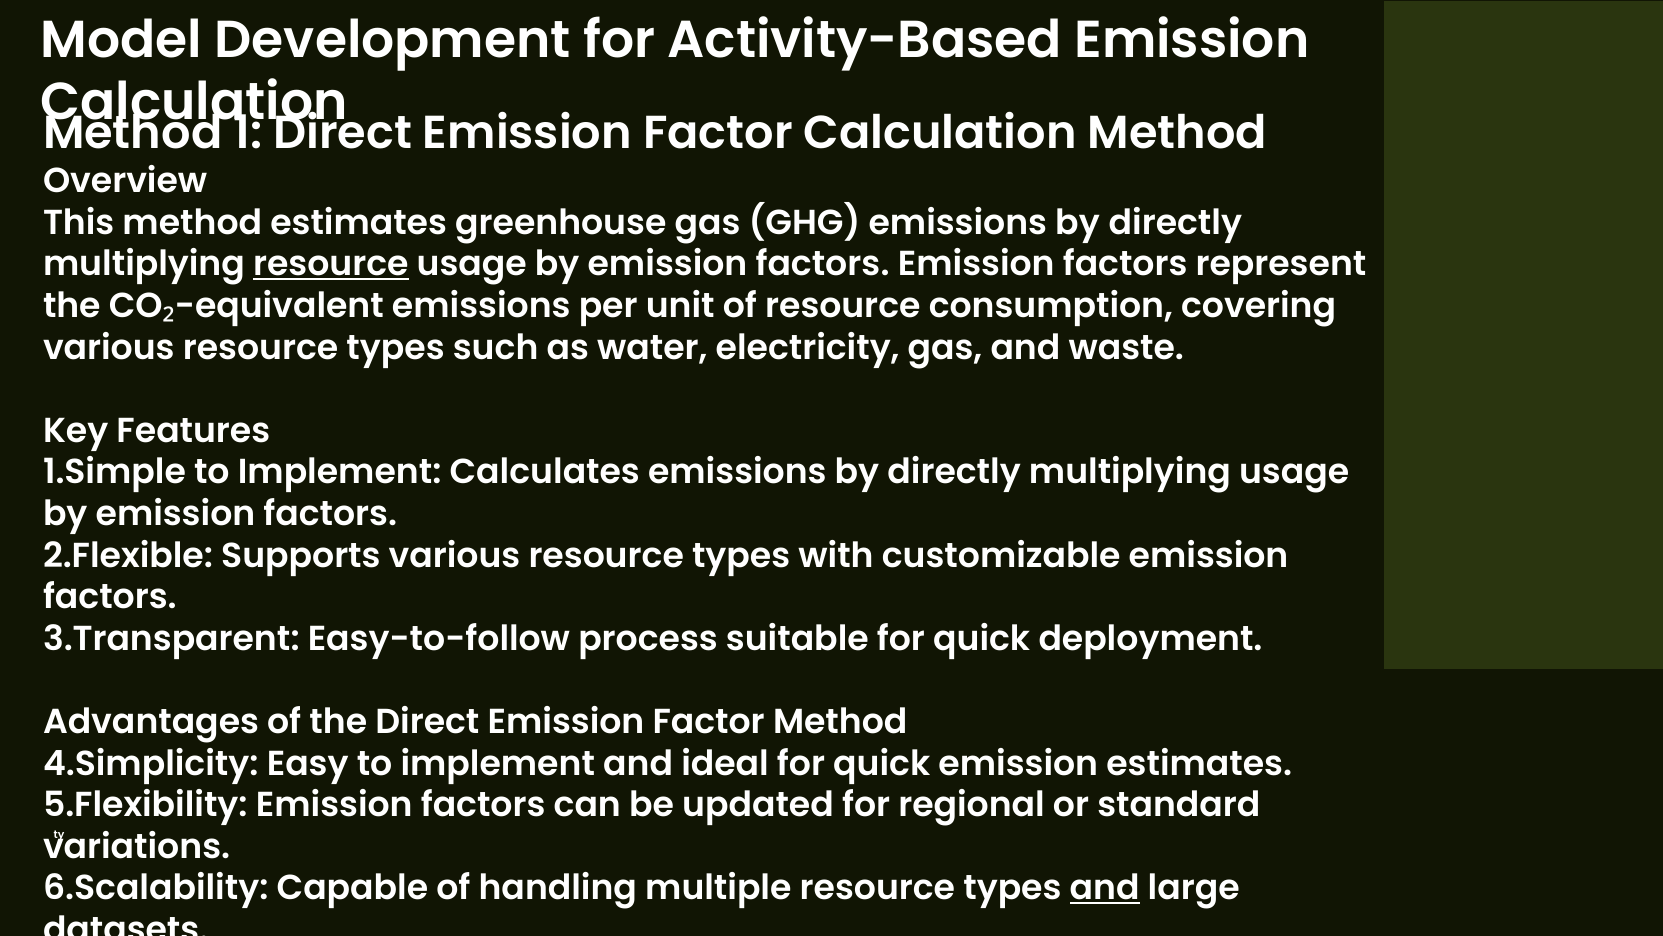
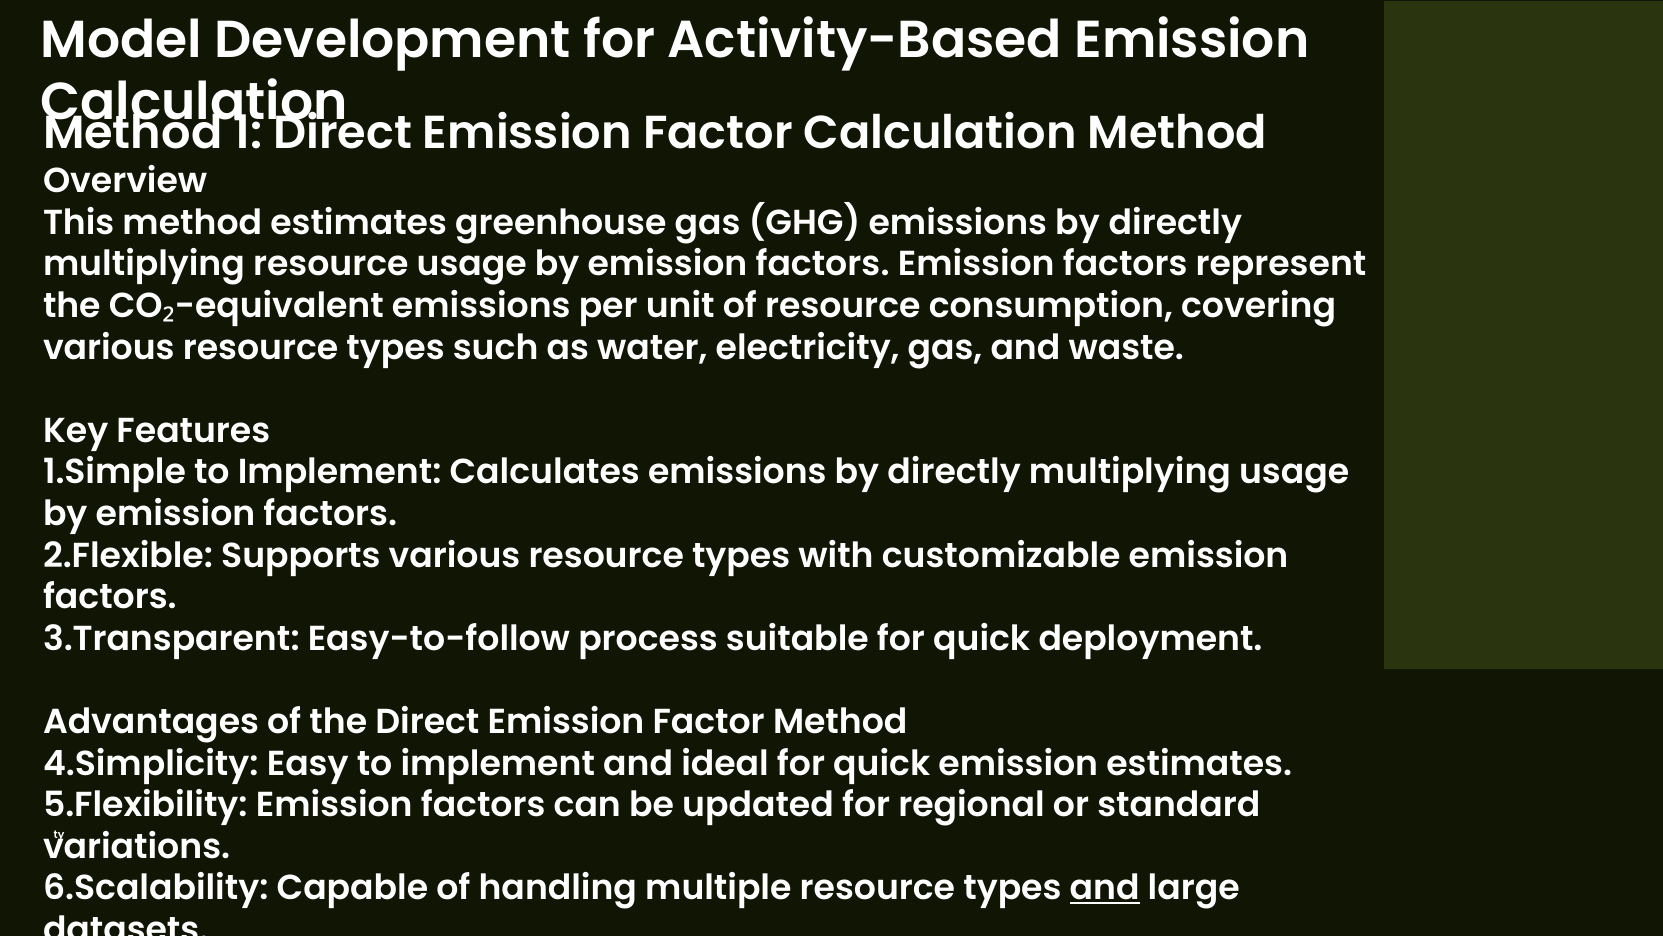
resource at (331, 264) underline: present -> none
